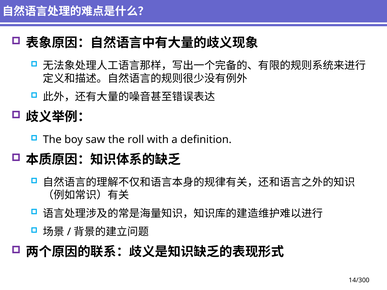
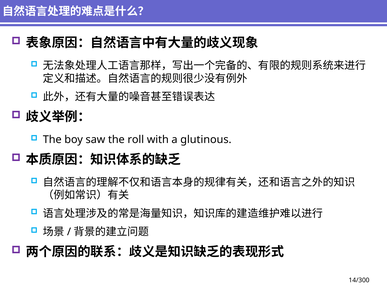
definition: definition -> glutinous
